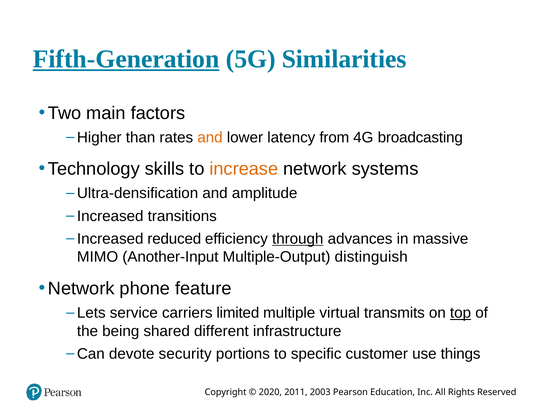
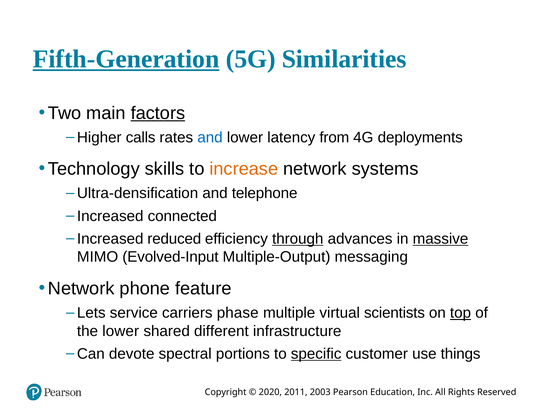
factors underline: none -> present
than: than -> calls
and at (210, 137) colour: orange -> blue
broadcasting: broadcasting -> deployments
amplitude: amplitude -> telephone
transitions: transitions -> connected
massive underline: none -> present
Another-Input: Another-Input -> Evolved-Input
distinguish: distinguish -> messaging
limited: limited -> phase
transmits: transmits -> scientists
the being: being -> lower
security: security -> spectral
specific underline: none -> present
